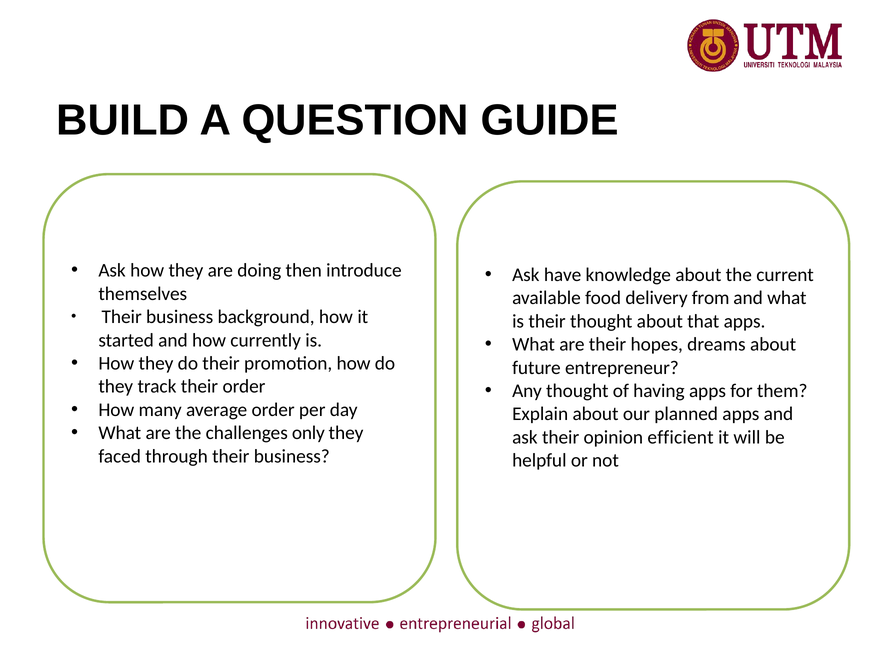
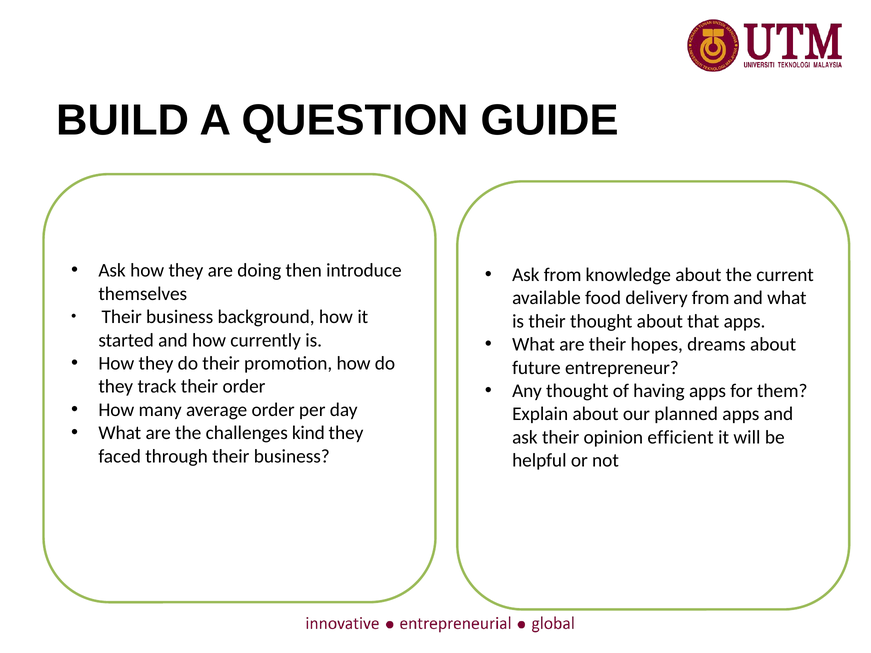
Ask have: have -> from
only: only -> kind
